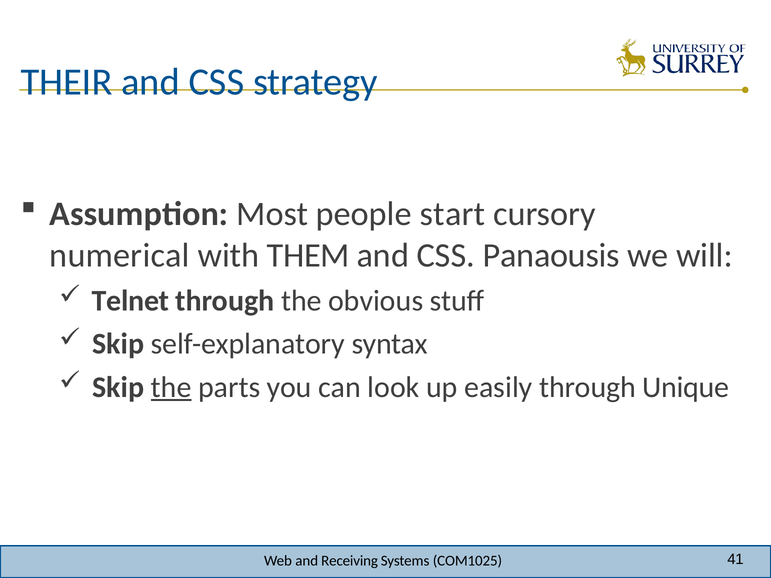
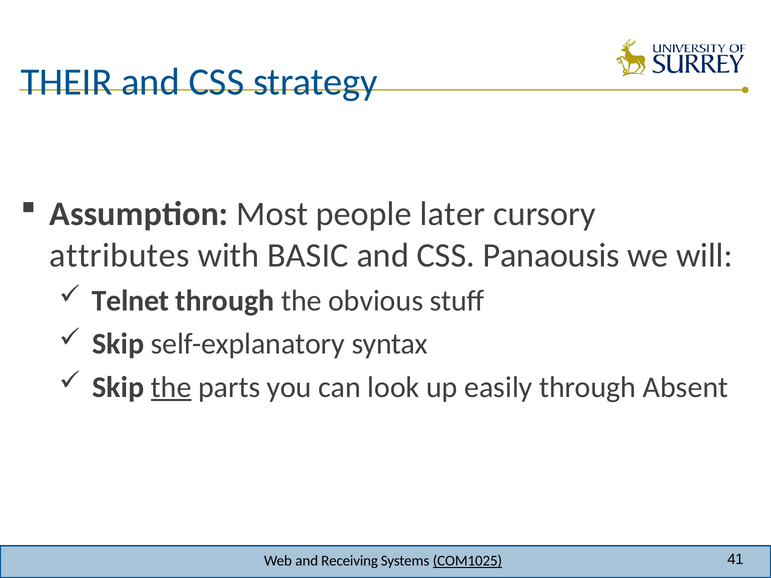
start: start -> later
numerical: numerical -> attributes
THEM: THEM -> BASIC
Unique: Unique -> Absent
COM1025 underline: none -> present
